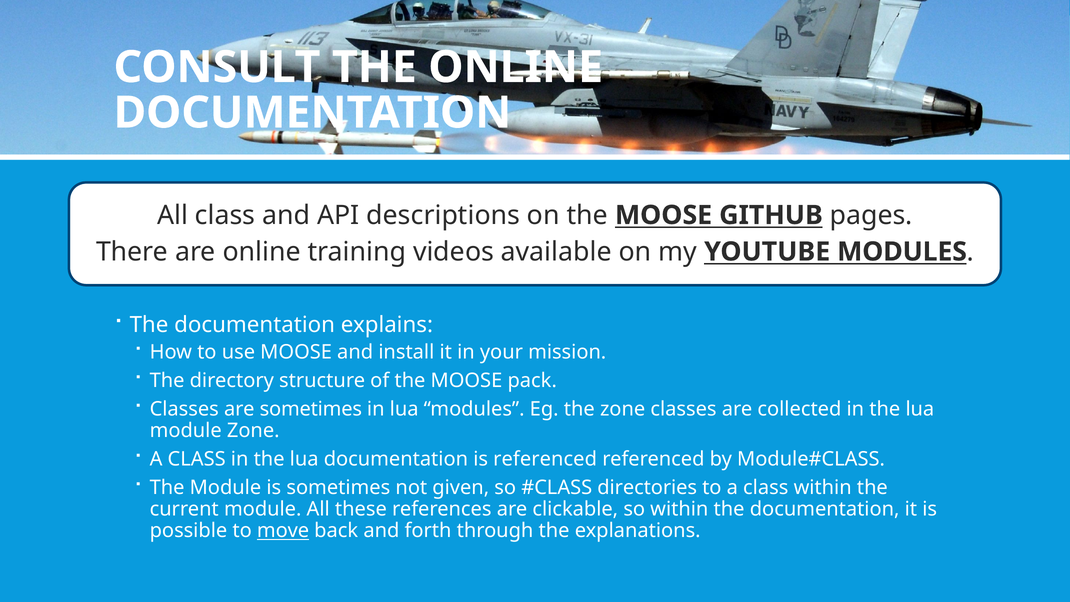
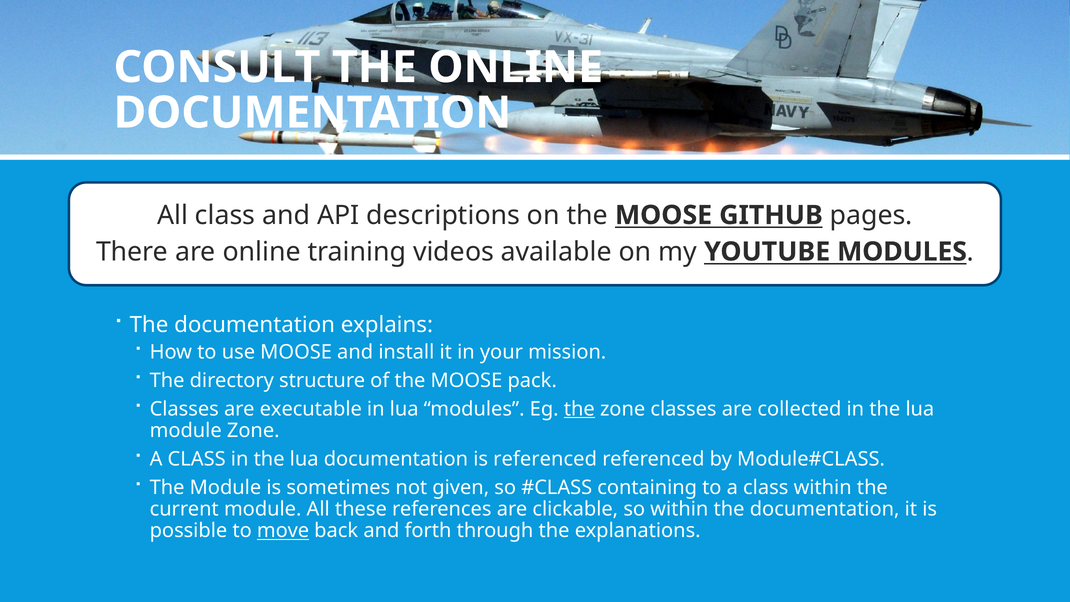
are sometimes: sometimes -> executable
the at (579, 409) underline: none -> present
directories: directories -> containing
